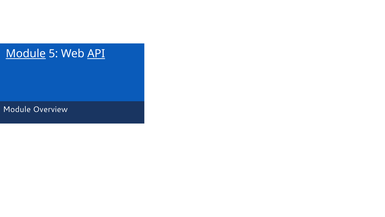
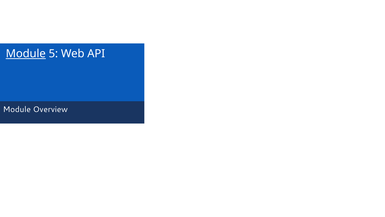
API underline: present -> none
